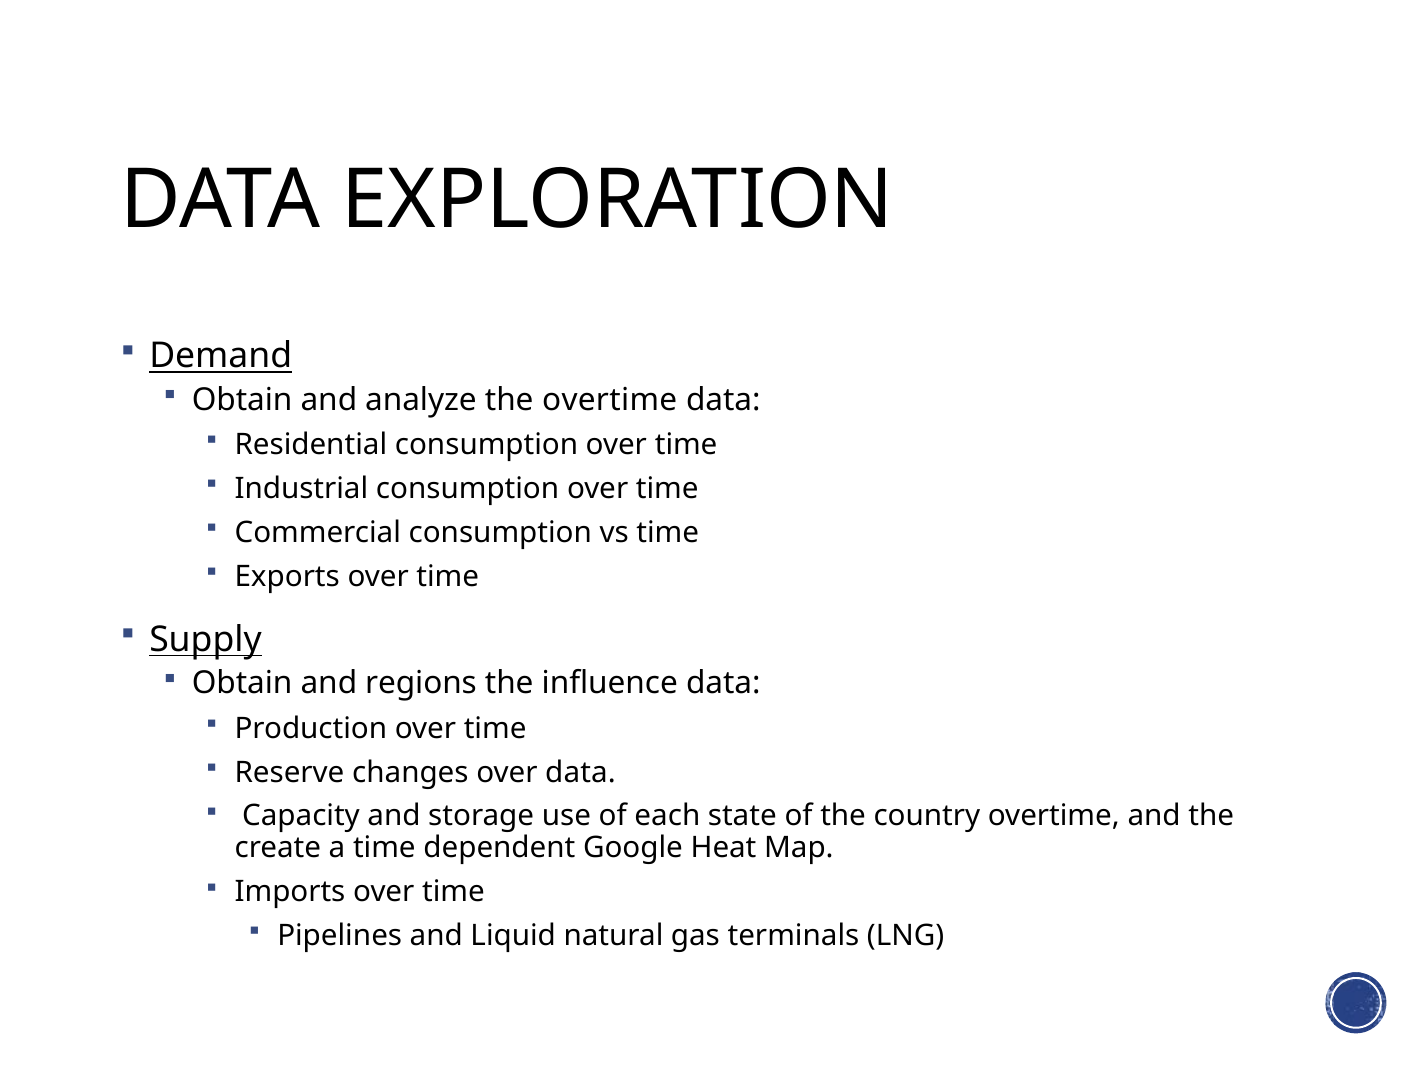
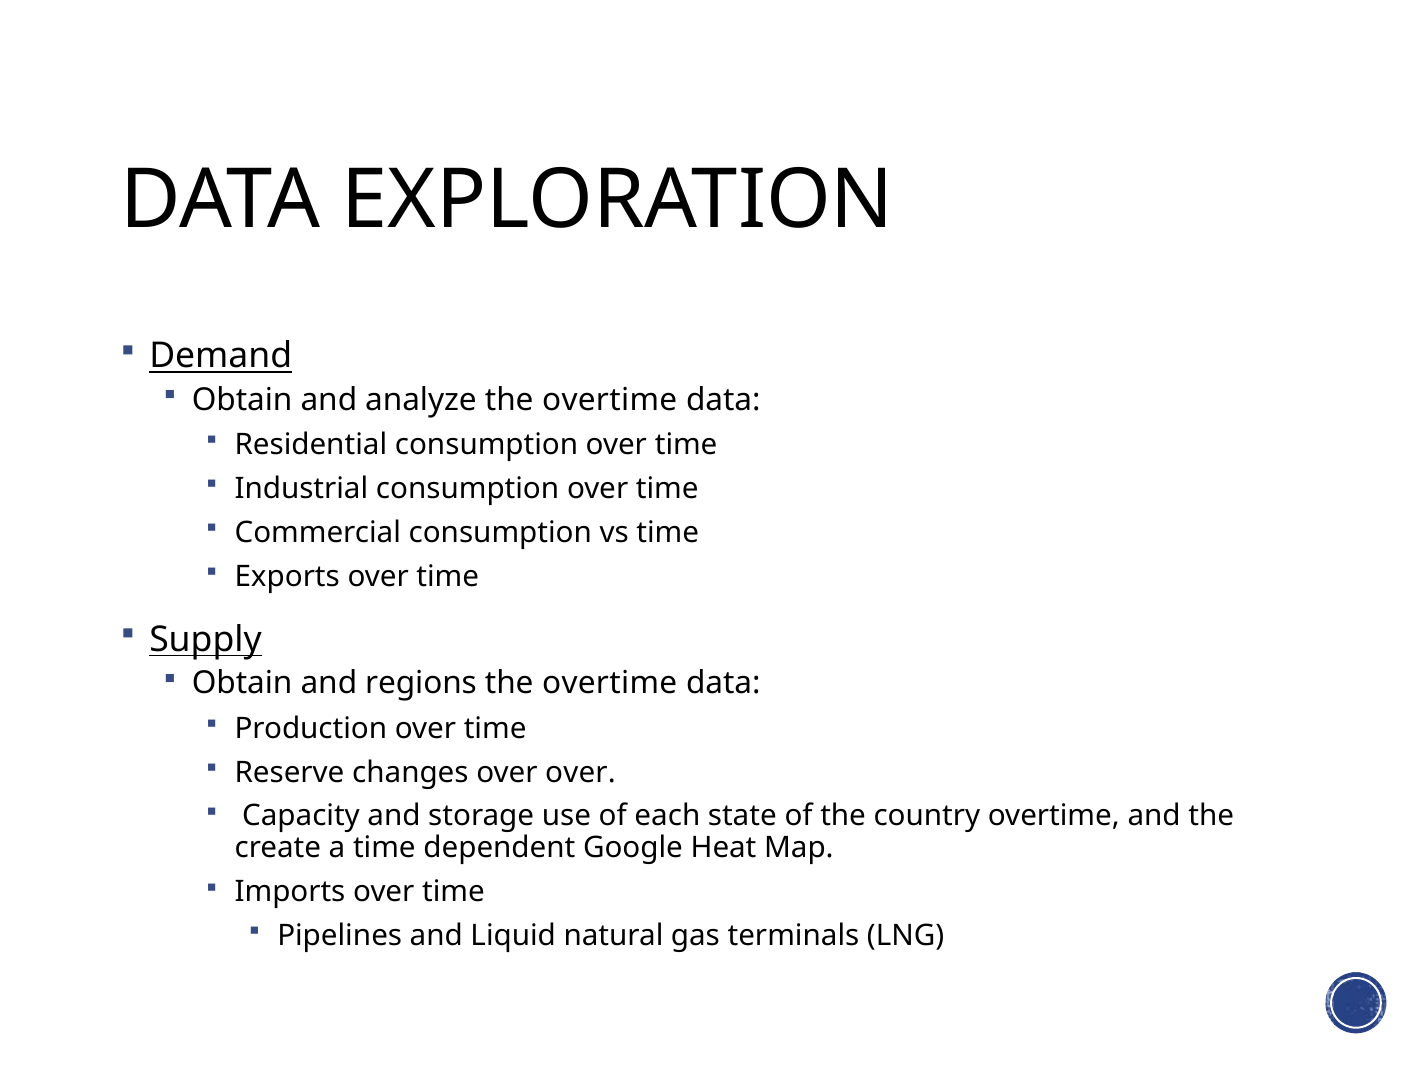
influence at (610, 684): influence -> overtime
over data: data -> over
